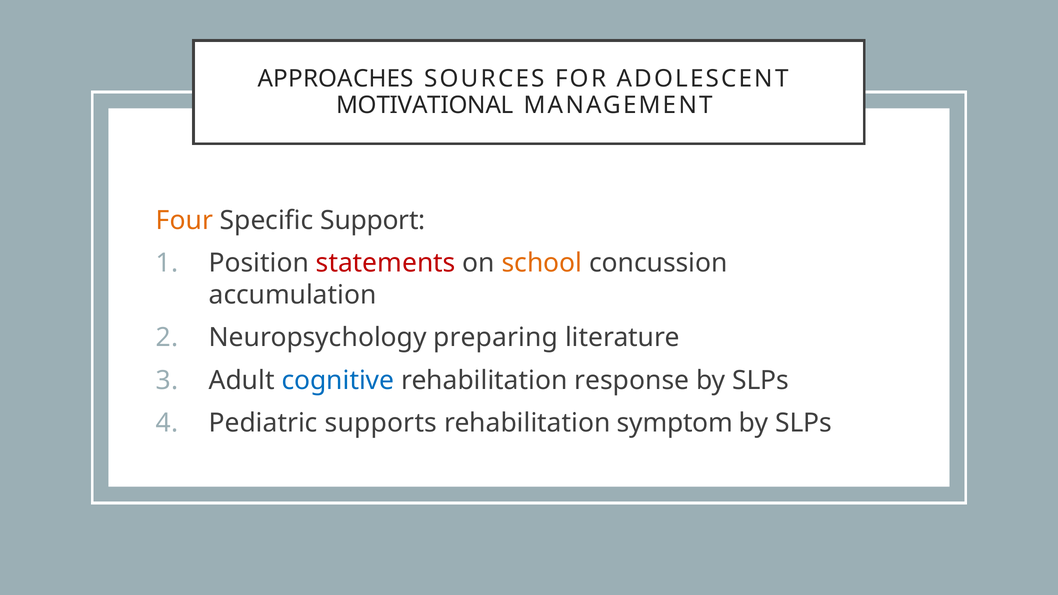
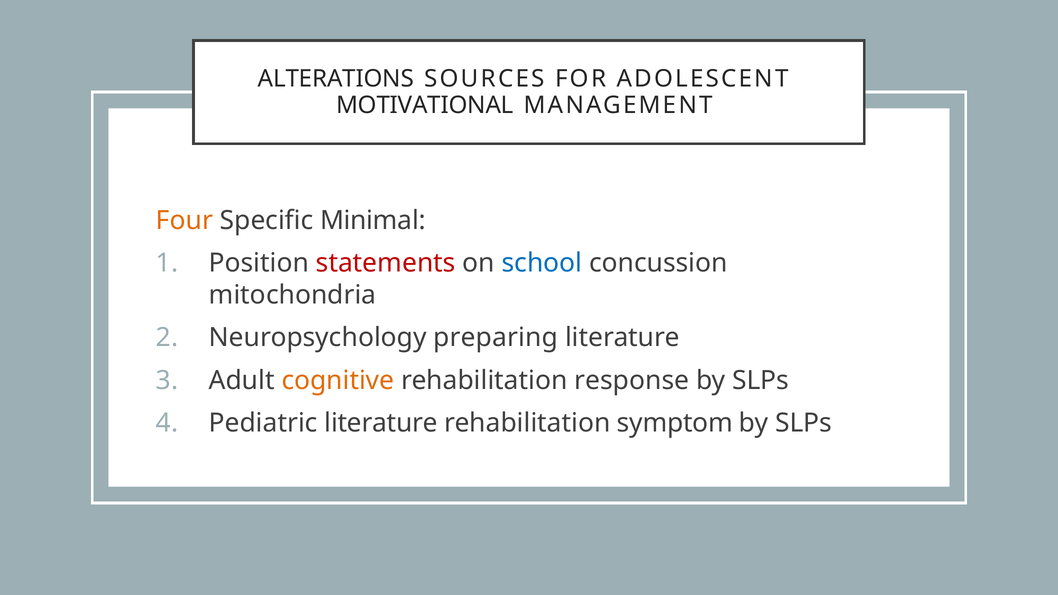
APPROACHES: APPROACHES -> ALTERATIONS
Support: Support -> Minimal
school colour: orange -> blue
accumulation: accumulation -> mitochondria
cognitive colour: blue -> orange
Pediatric supports: supports -> literature
